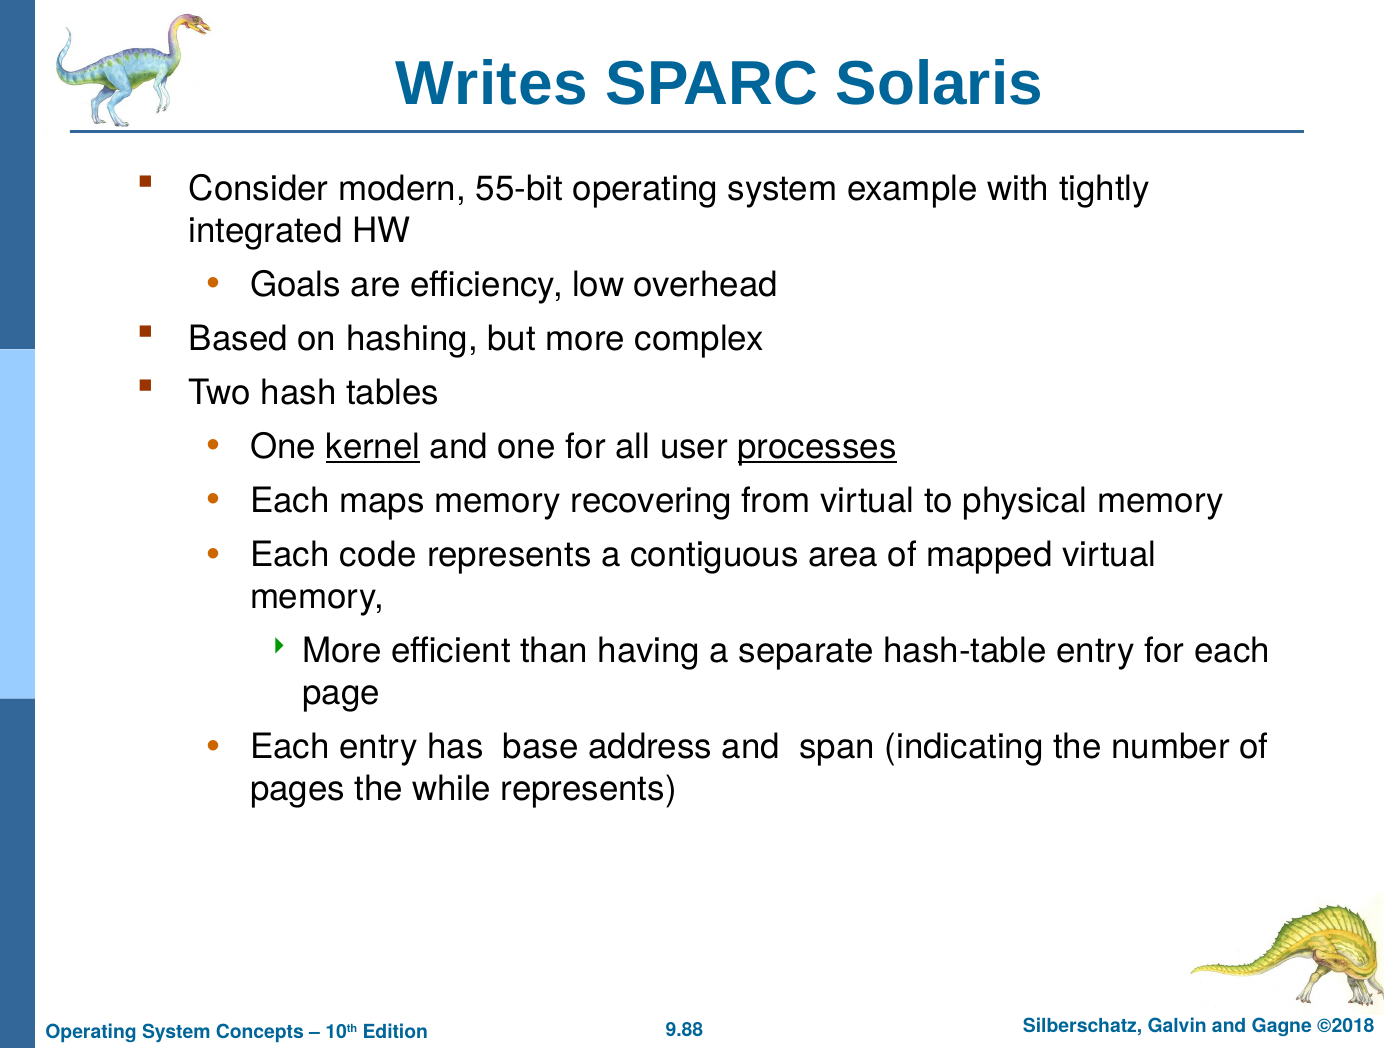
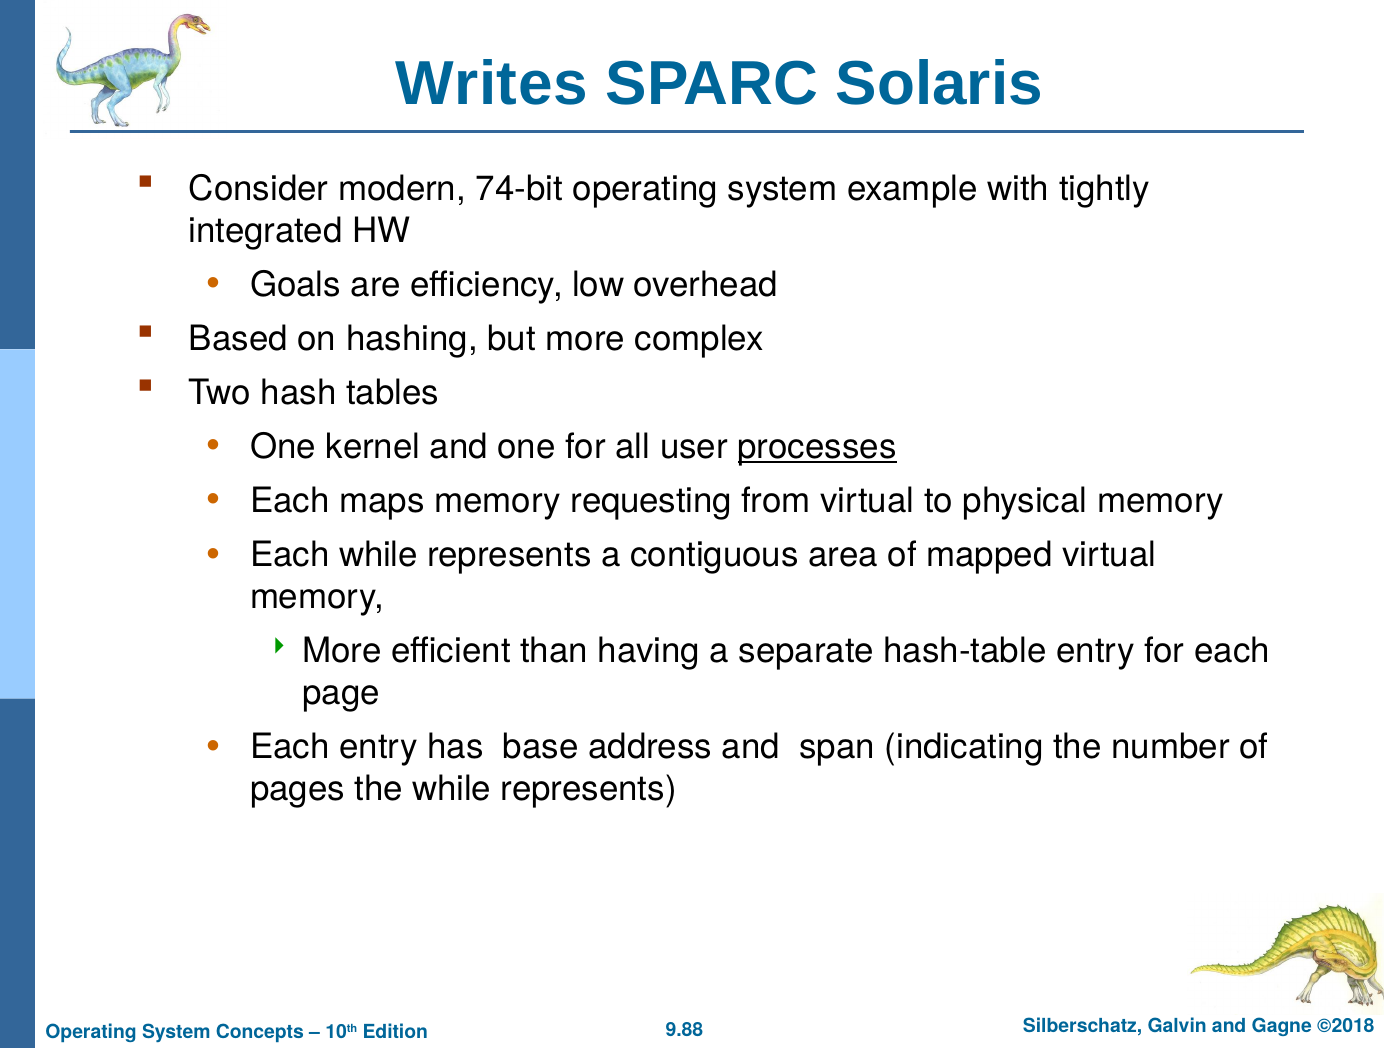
55-bit: 55-bit -> 74-bit
kernel underline: present -> none
recovering: recovering -> requesting
Each code: code -> while
